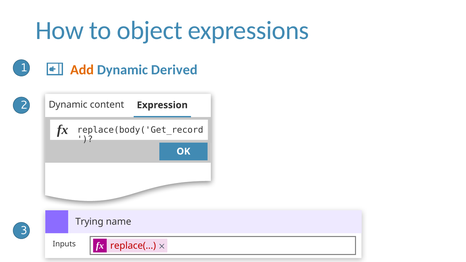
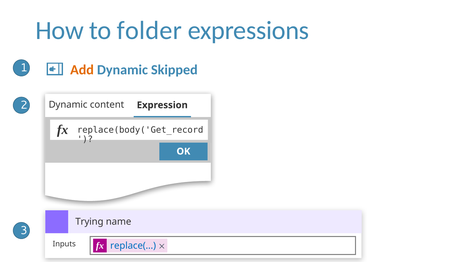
object: object -> folder
Derived: Derived -> Skipped
replace(… colour: red -> blue
